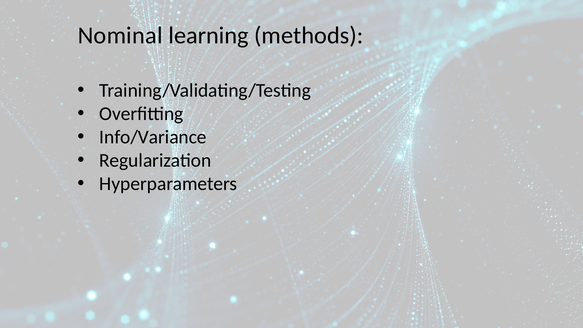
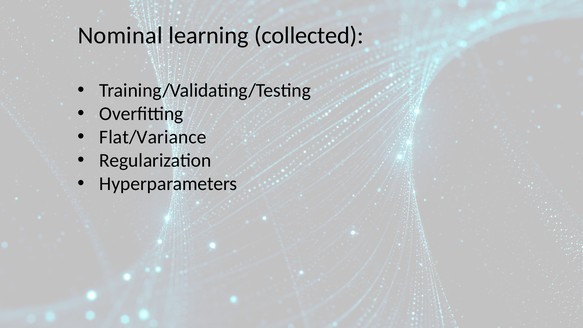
methods: methods -> collected
Info/Variance: Info/Variance -> Flat/Variance
